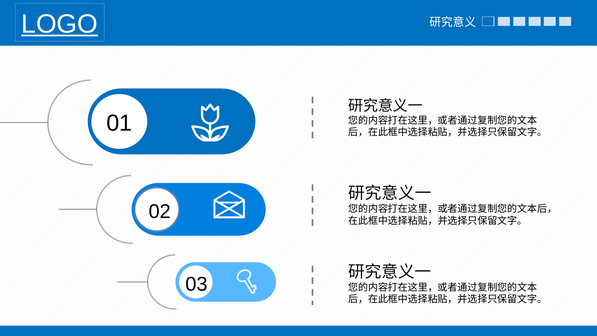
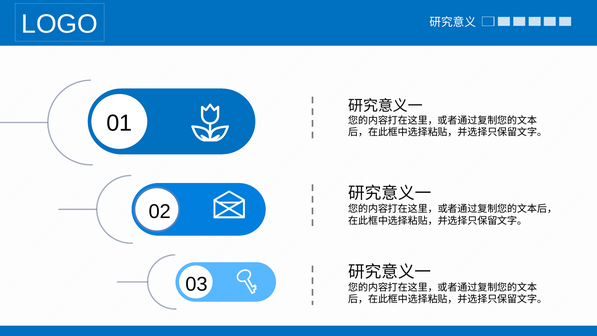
LOGO underline: present -> none
